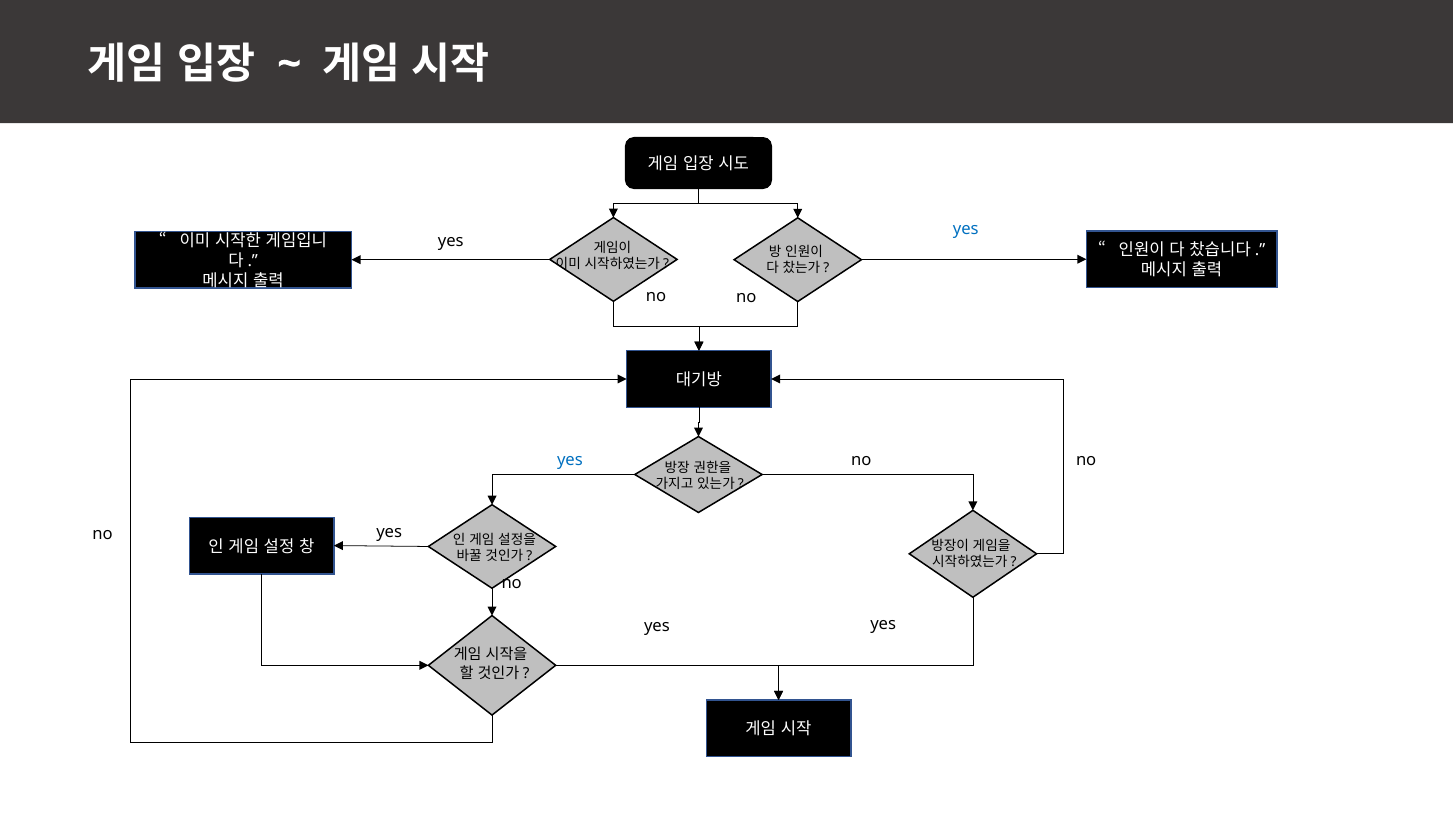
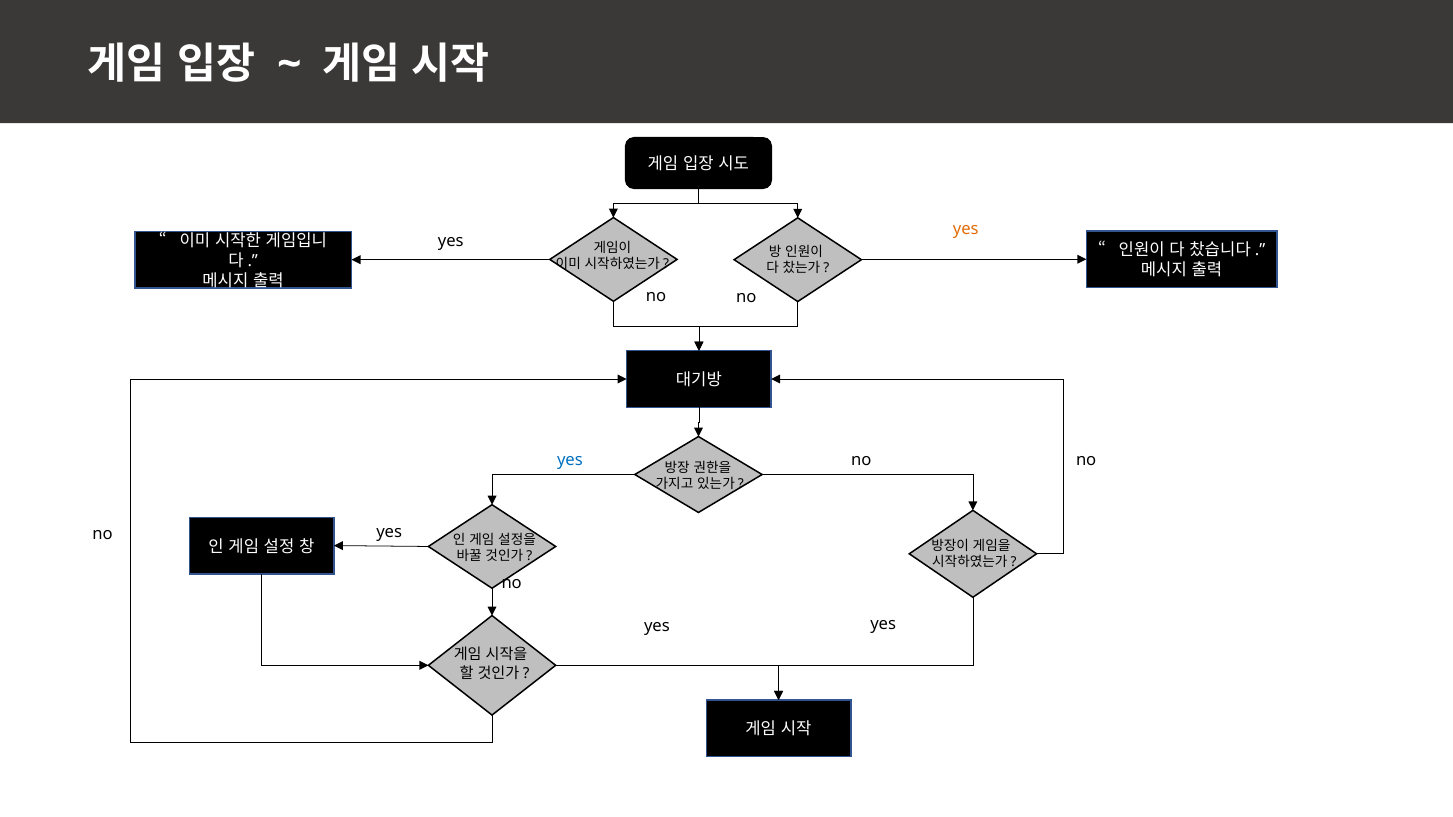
yes at (966, 229) colour: blue -> orange
